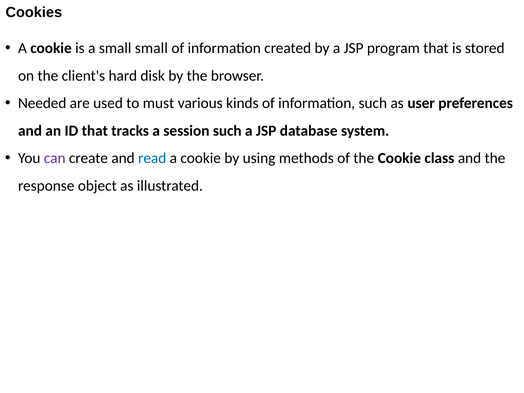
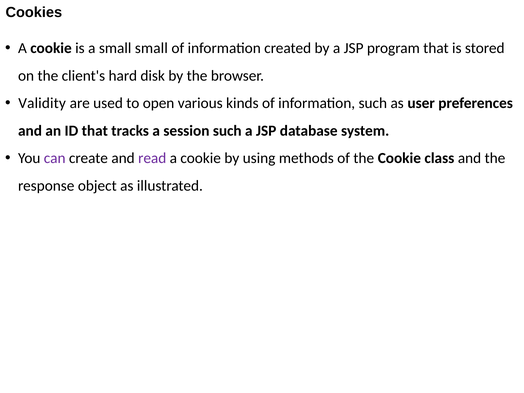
Needed: Needed -> Validity
must: must -> open
read colour: blue -> purple
